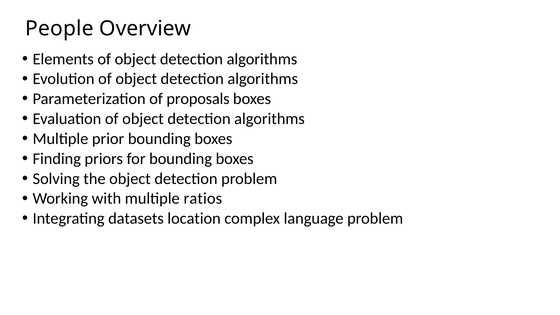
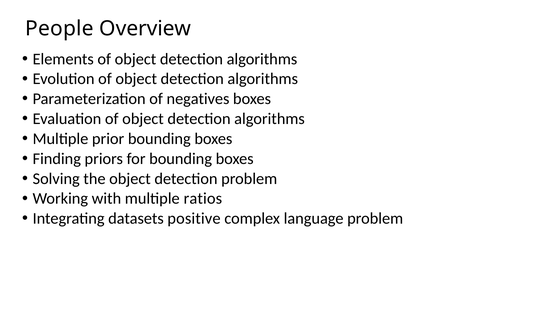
proposals: proposals -> negatives
location: location -> positive
